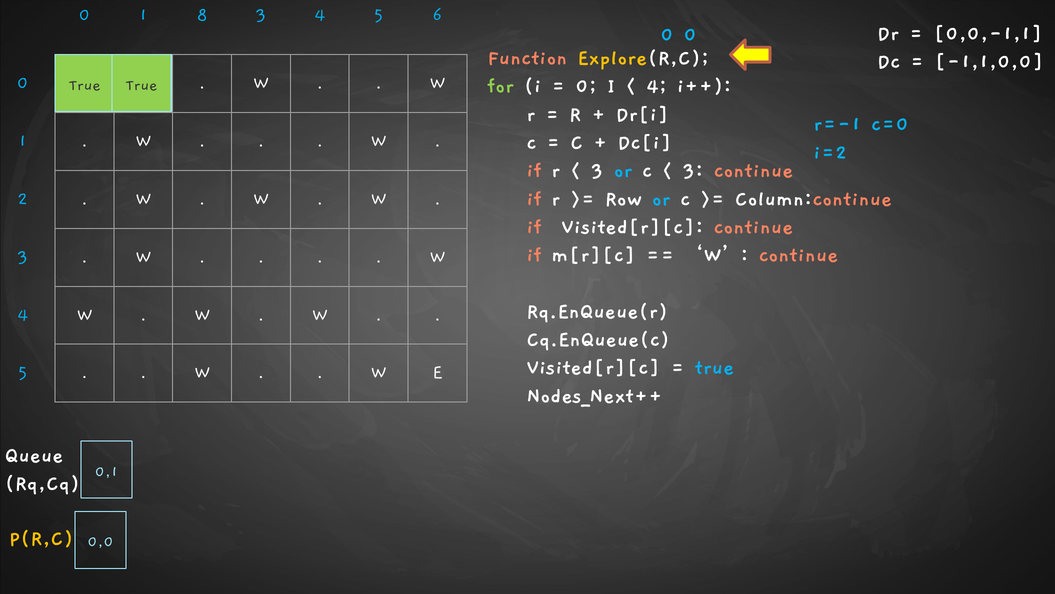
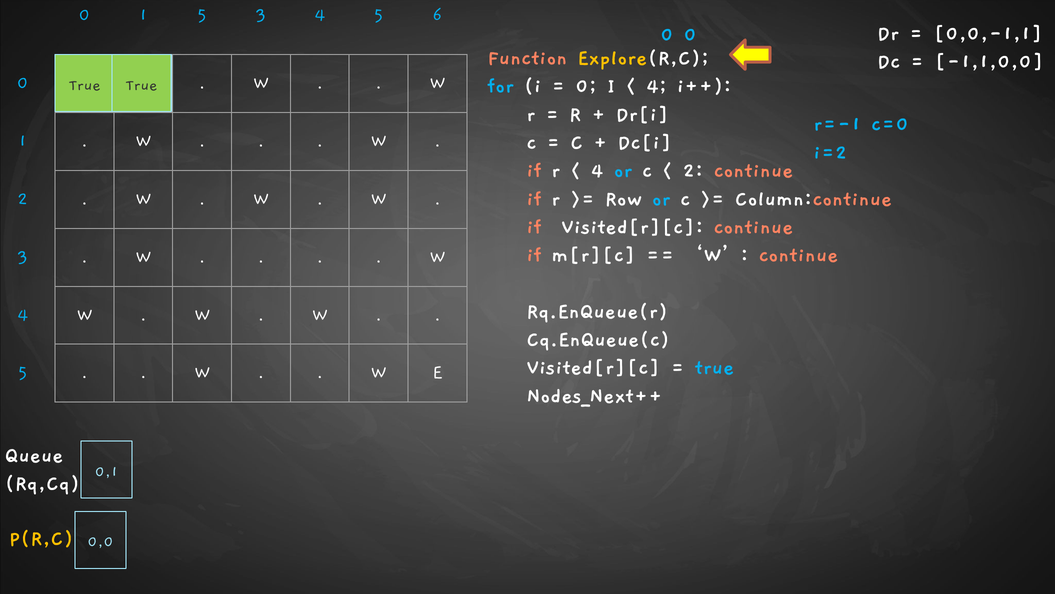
1 8: 8 -> 5
for colour: light green -> light blue
3 at (597, 170): 3 -> 4
3 at (693, 170): 3 -> 2
